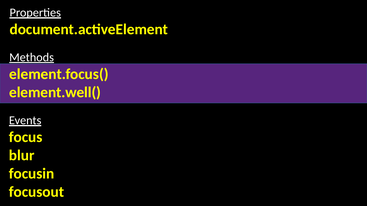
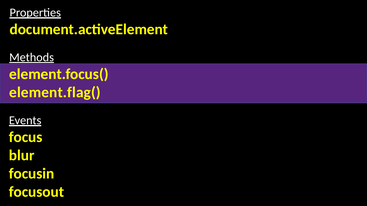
element.well(: element.well( -> element.flag(
